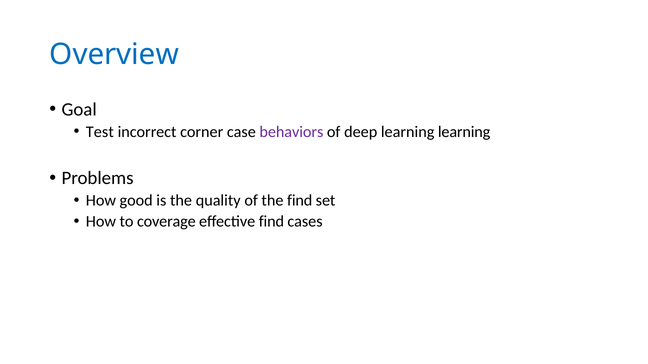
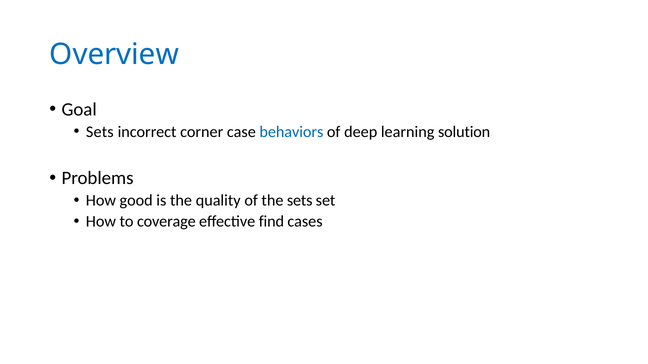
Test at (100, 132): Test -> Sets
behaviors colour: purple -> blue
learning learning: learning -> solution
the find: find -> sets
